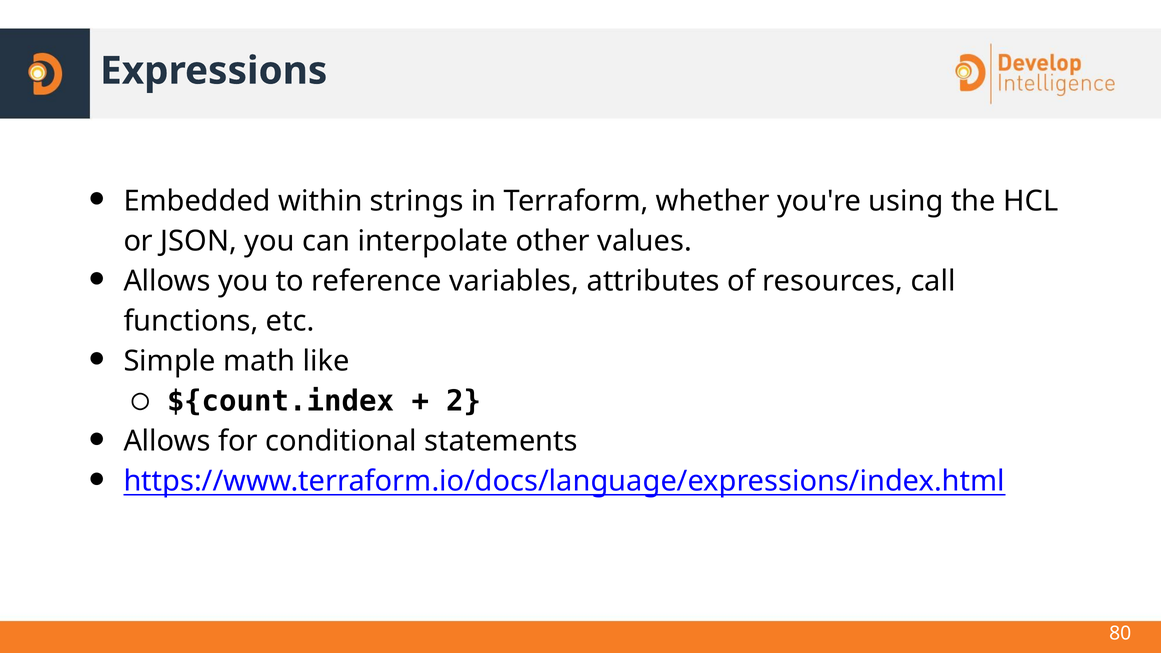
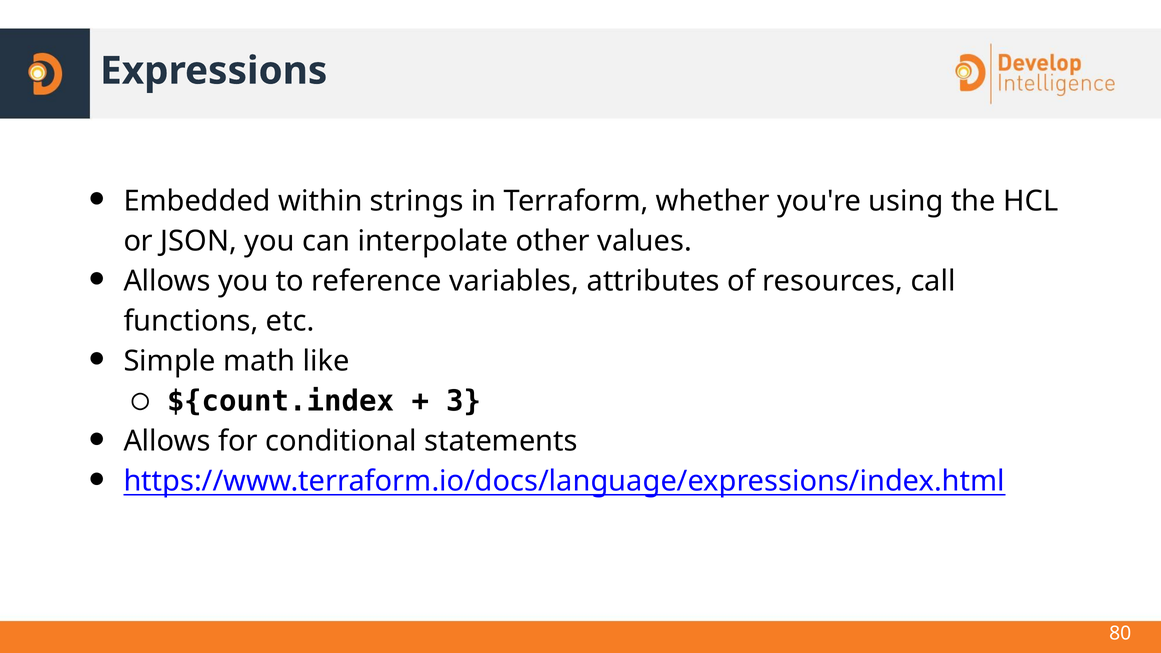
2: 2 -> 3
